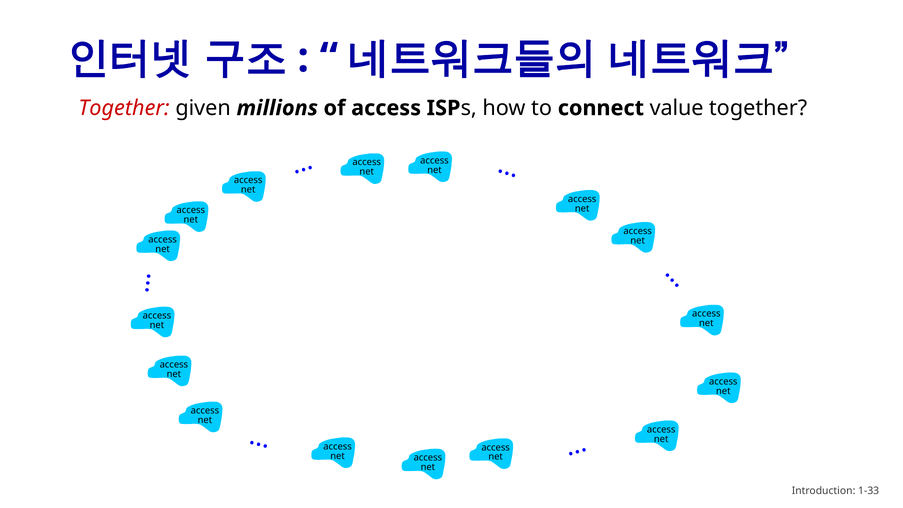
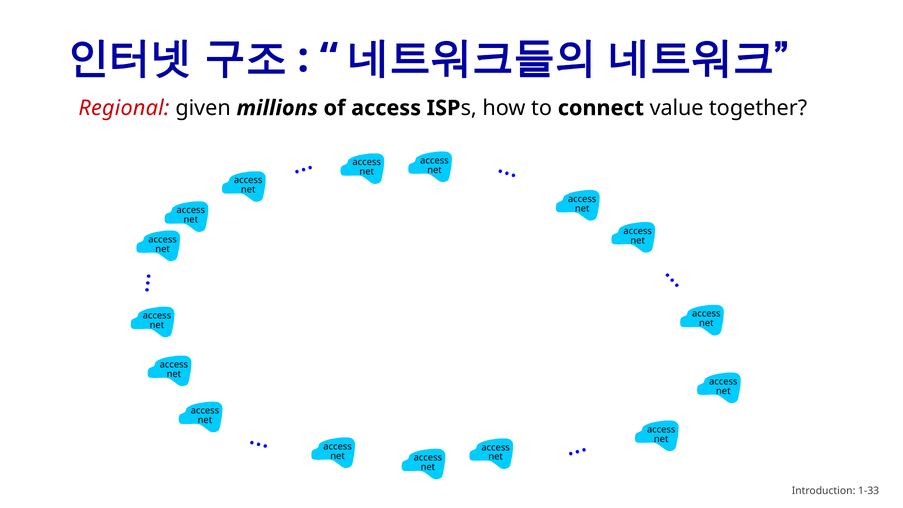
Together at (124, 108): Together -> Regional
